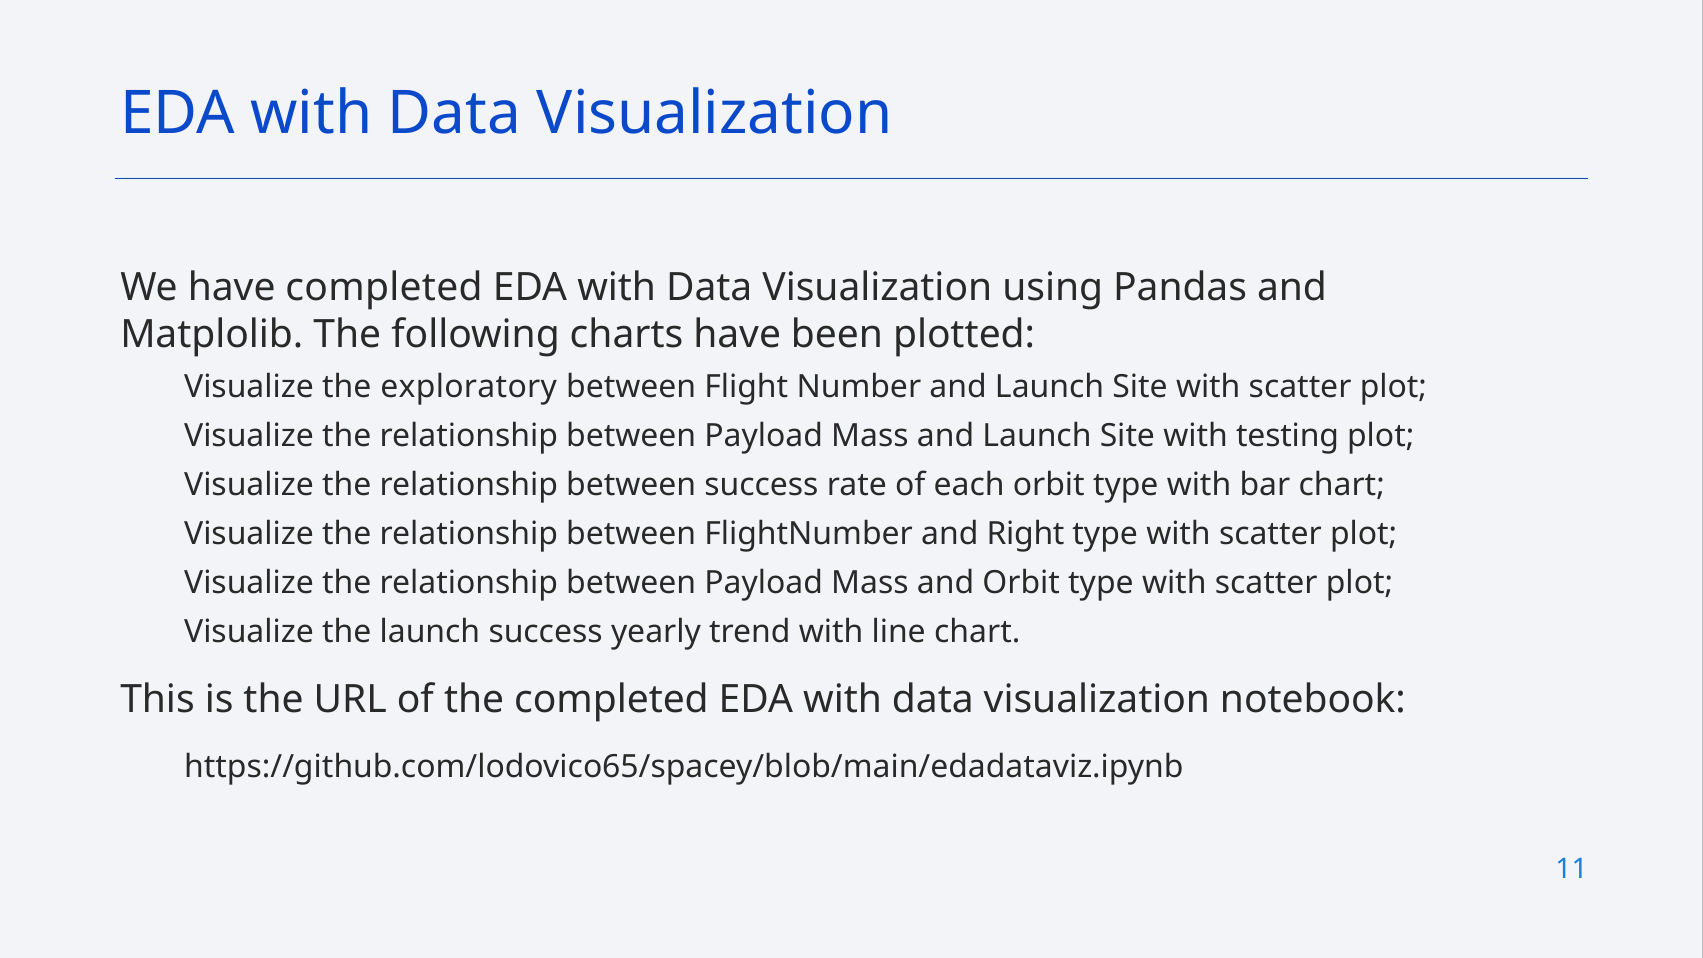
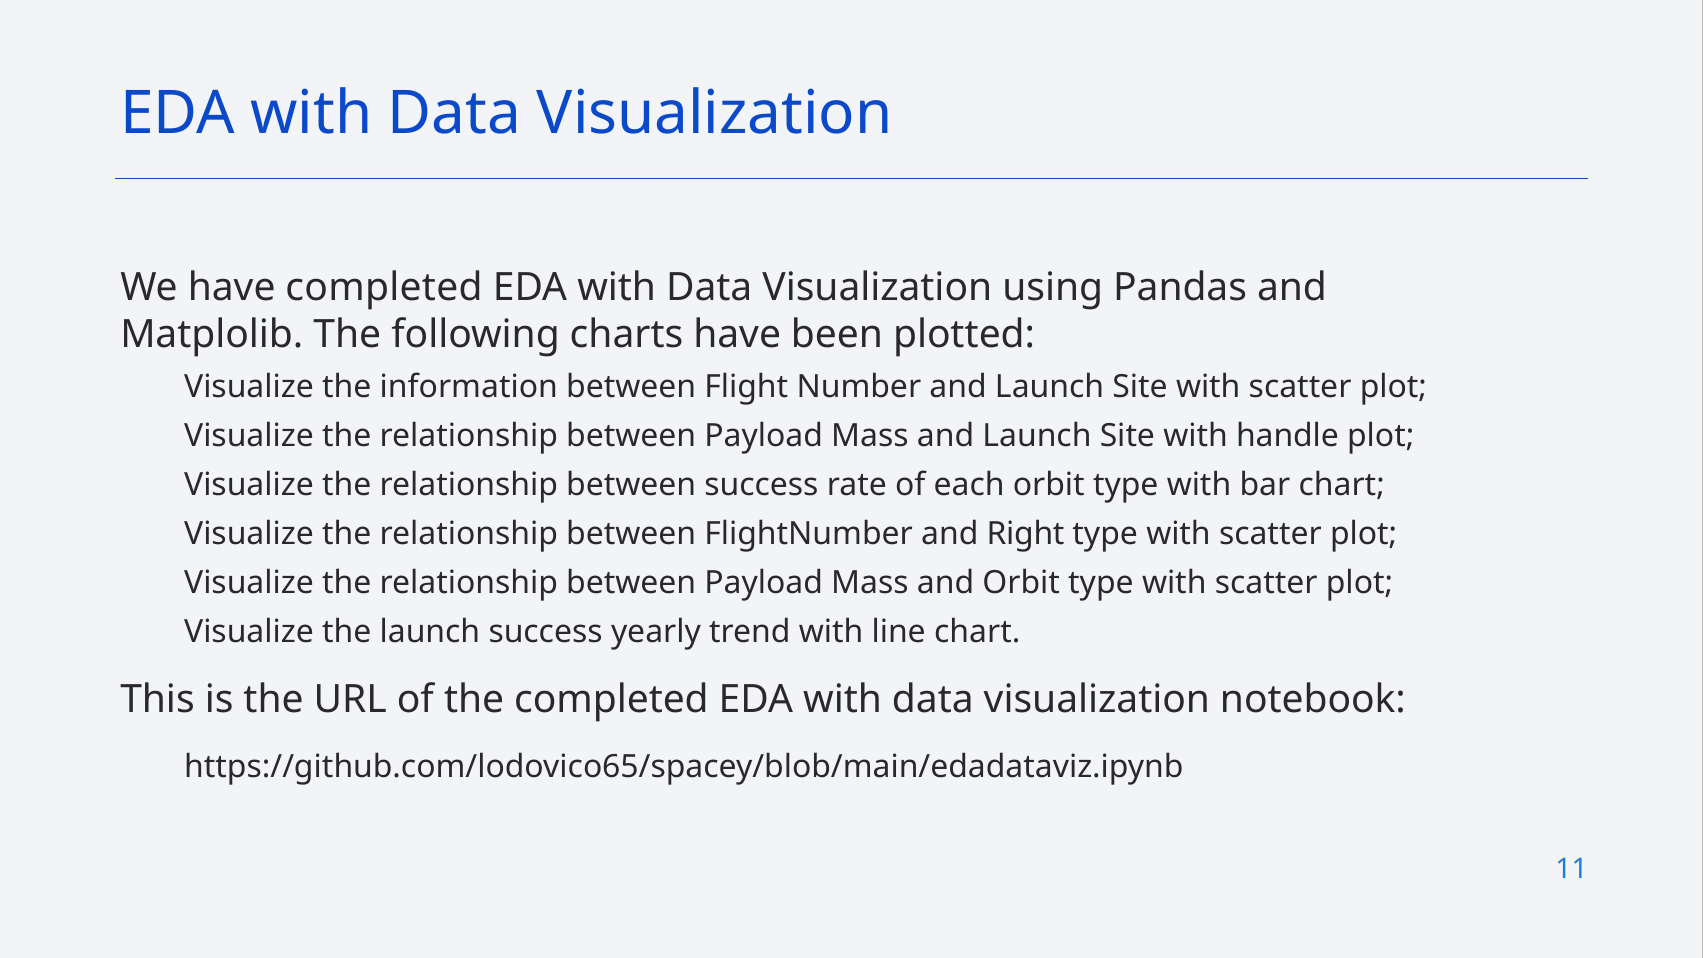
exploratory: exploratory -> information
testing: testing -> handle
